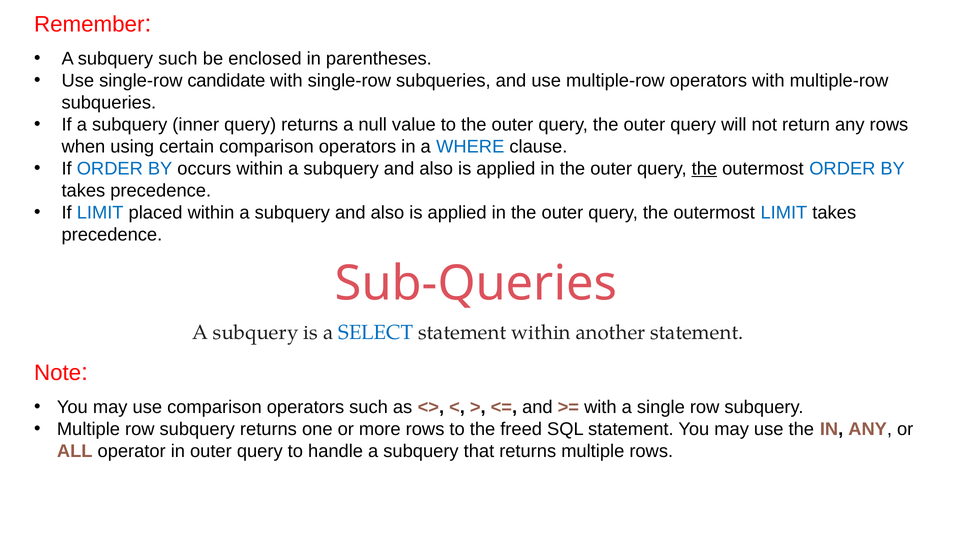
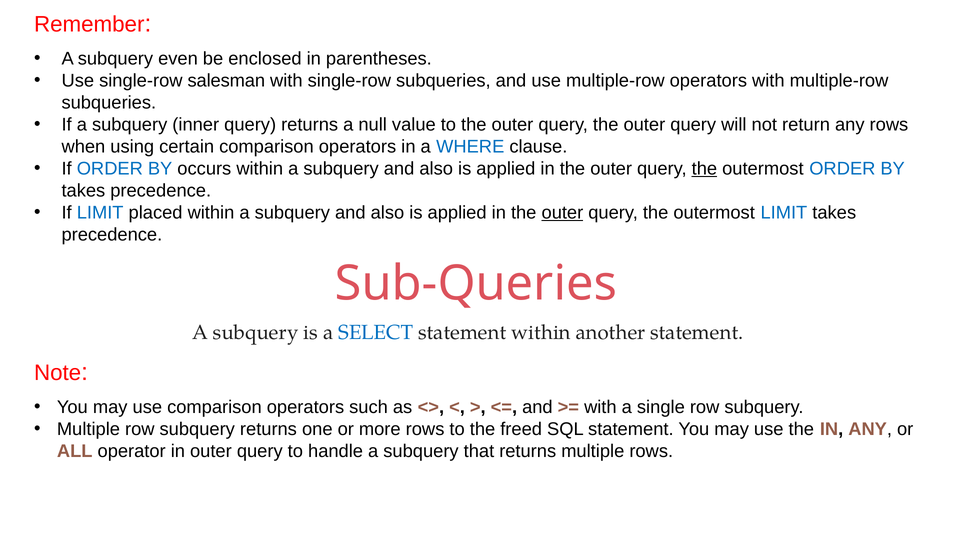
subquery such: such -> even
candidate: candidate -> salesman
outer at (562, 212) underline: none -> present
